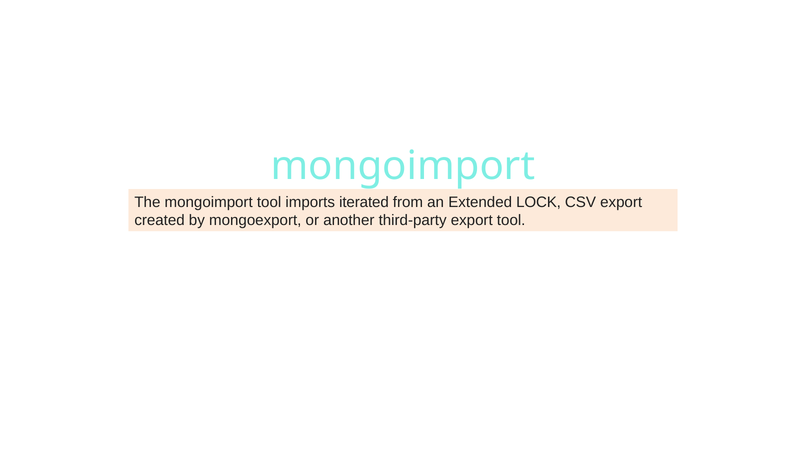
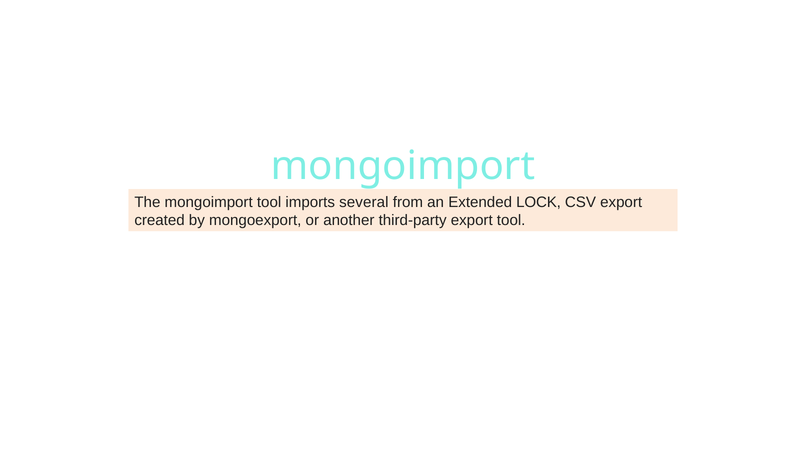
iterated: iterated -> several
